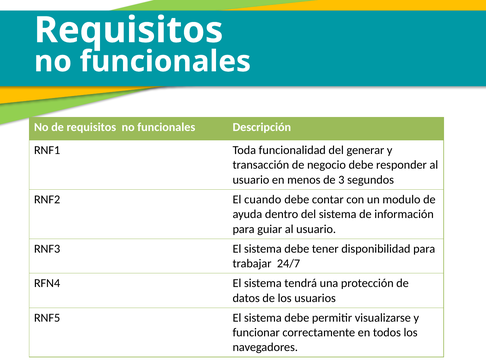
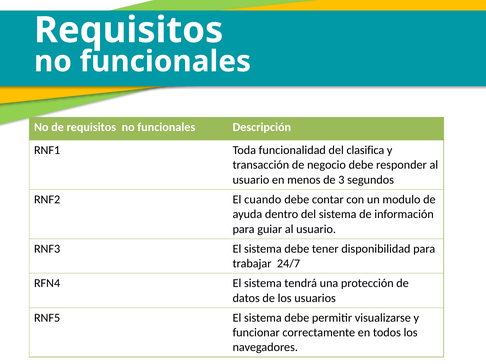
generar: generar -> clasifica
